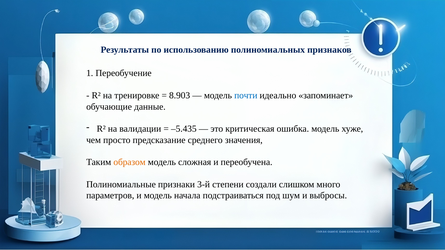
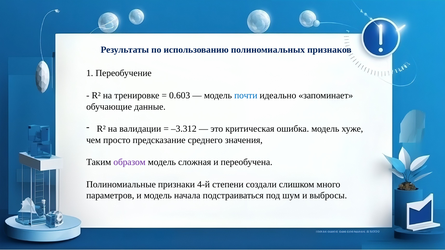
8.903: 8.903 -> 0.603
–5.435: –5.435 -> –3.312
образом colour: orange -> purple
3-й: 3-й -> 4-й
